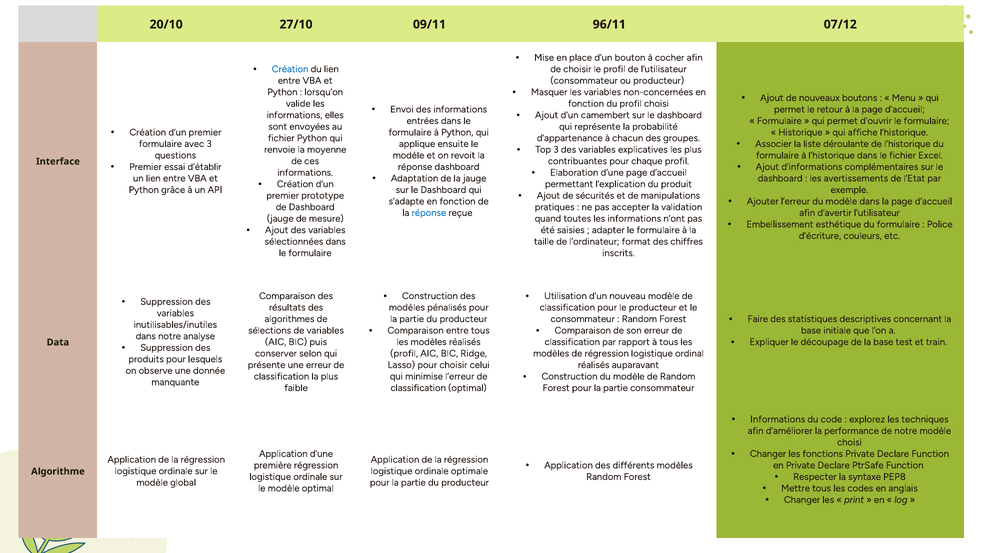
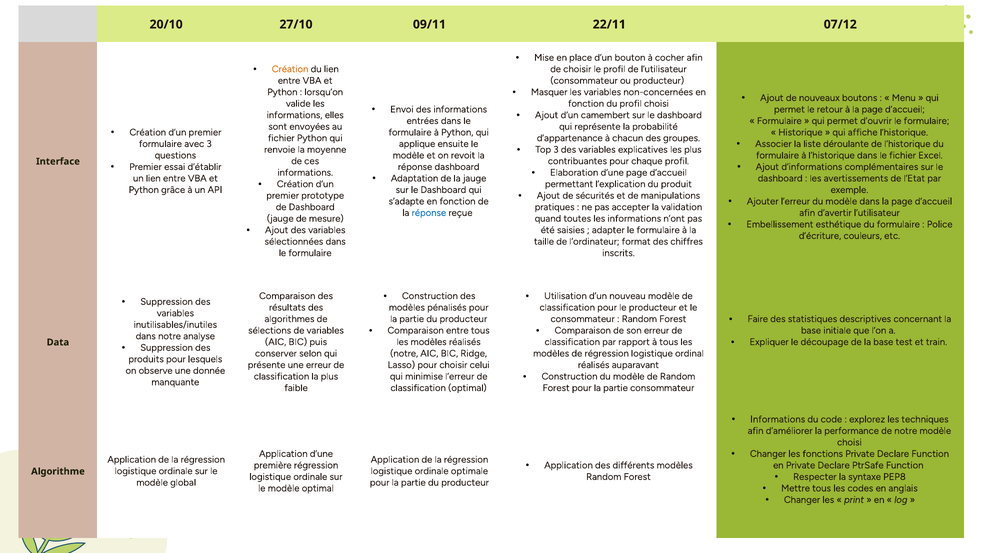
96/11: 96/11 -> 22/11
Création at (290, 69) colour: blue -> orange
profil at (404, 353): profil -> notre
